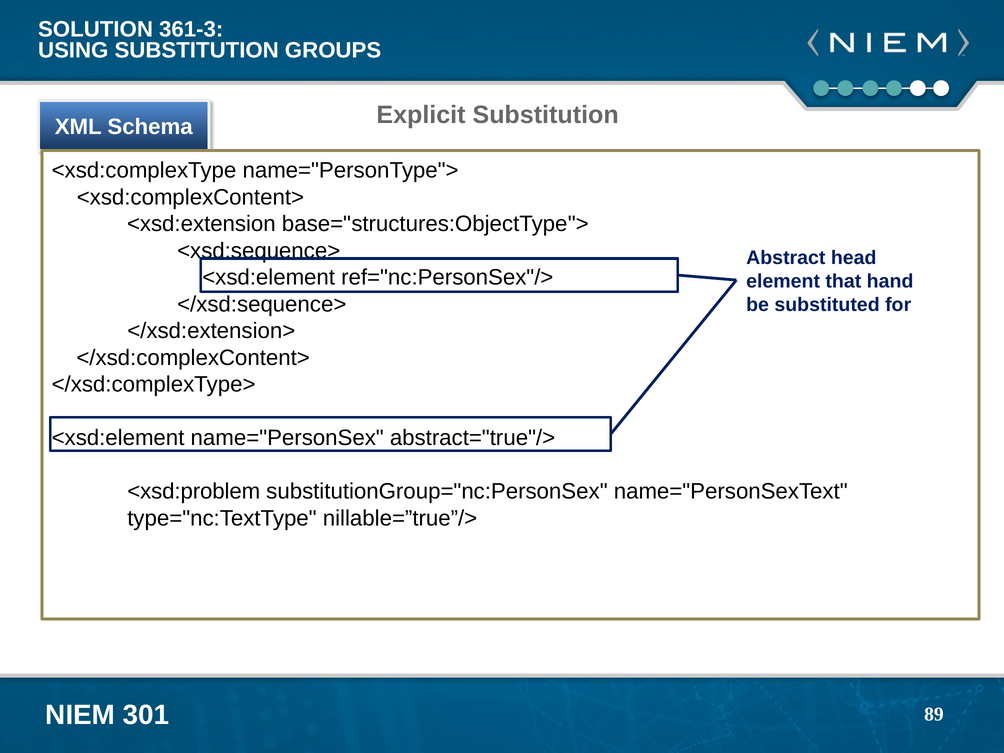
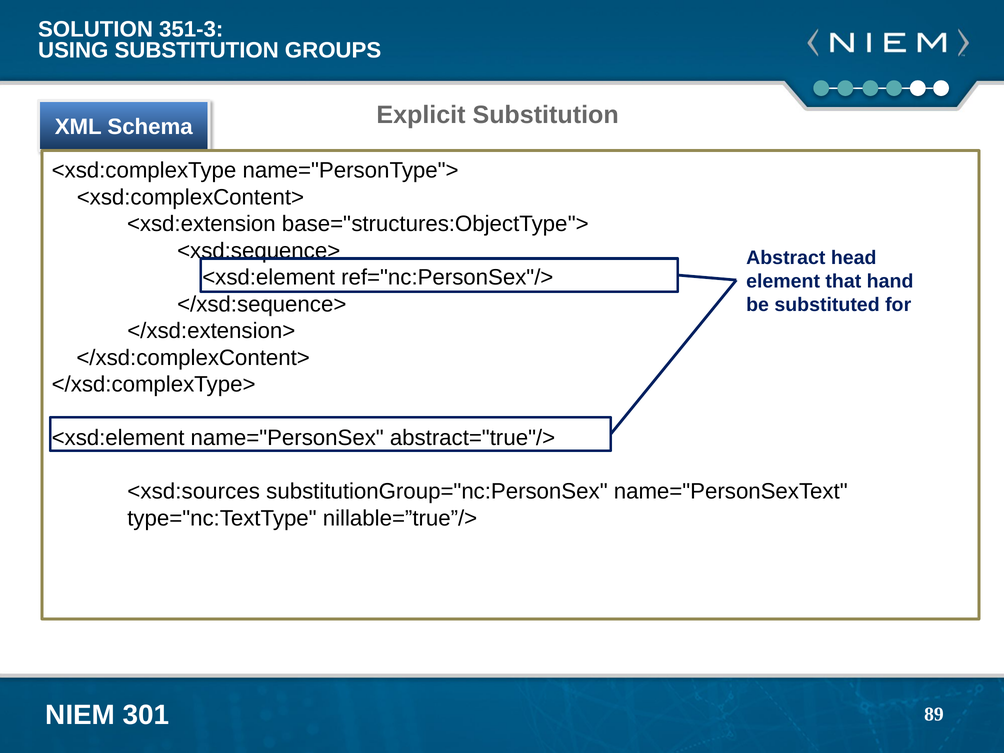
361-3: 361-3 -> 351-3
<xsd:problem: <xsd:problem -> <xsd:sources
